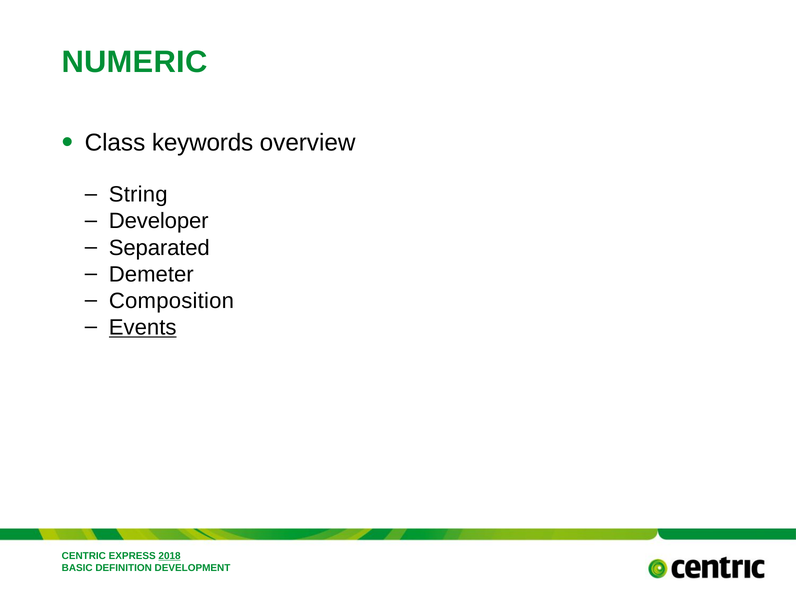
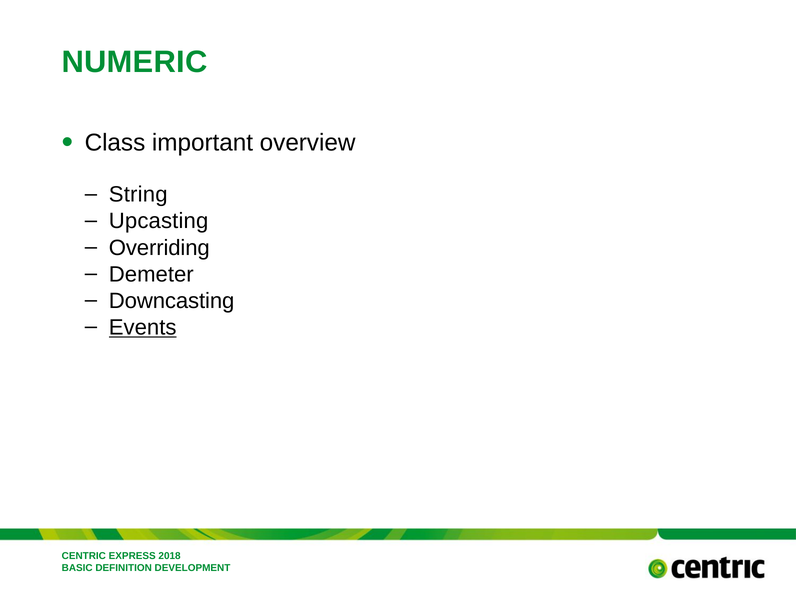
keywords: keywords -> important
Developer: Developer -> Upcasting
Separated: Separated -> Overriding
Composition: Composition -> Downcasting
2018 underline: present -> none
